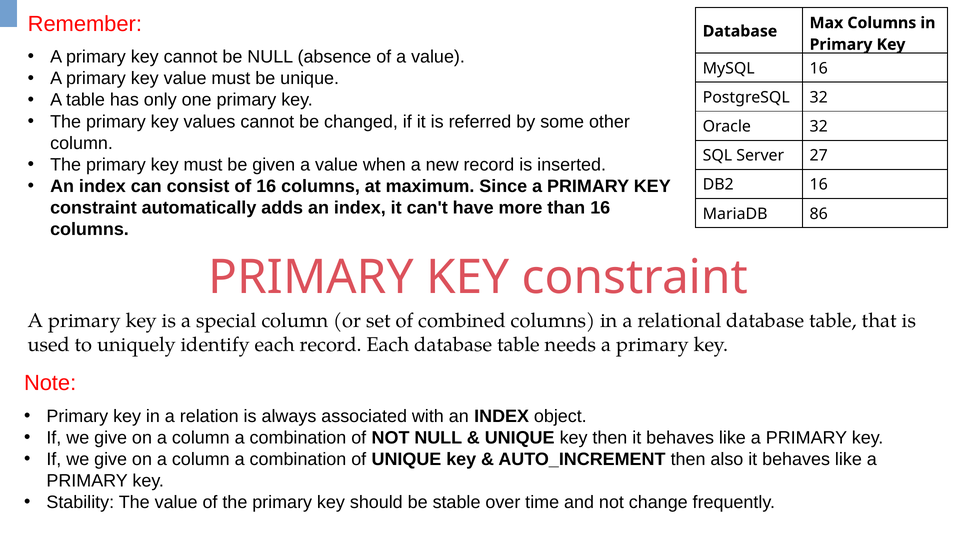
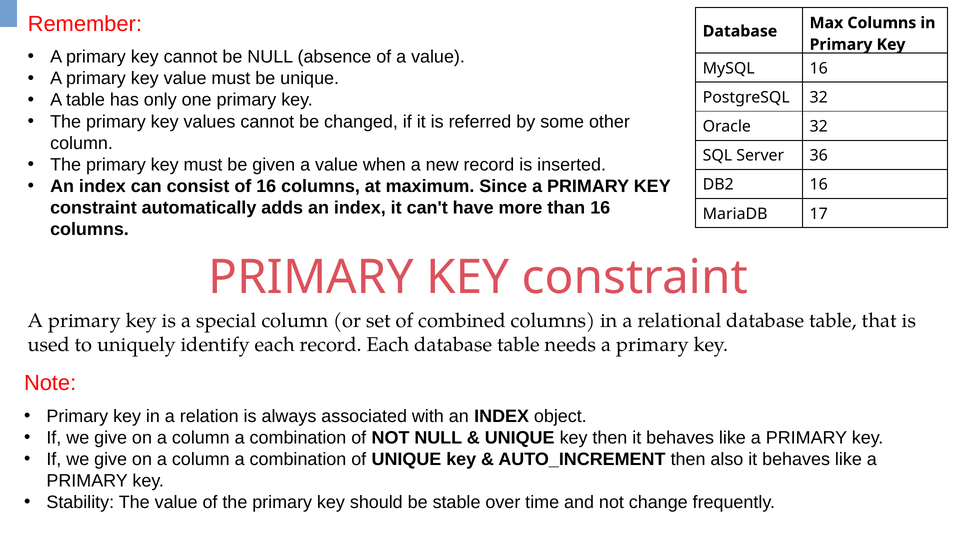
27: 27 -> 36
86: 86 -> 17
